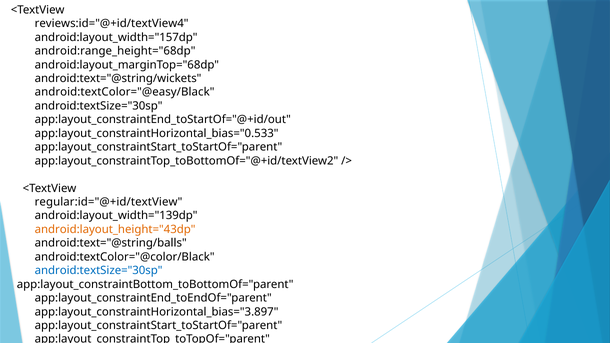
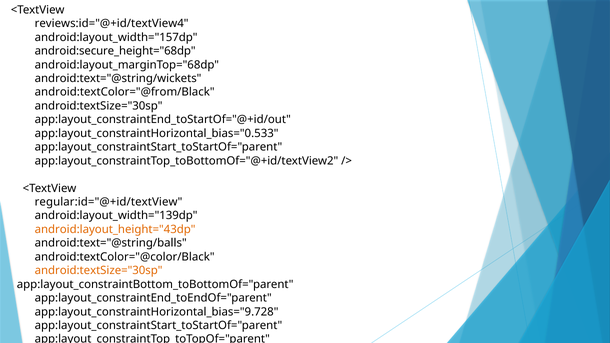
android:range_height="68dp: android:range_height="68dp -> android:secure_height="68dp
android:textColor="@easy/Black: android:textColor="@easy/Black -> android:textColor="@from/Black
android:textSize="30sp at (99, 271) colour: blue -> orange
app:layout_constraintHorizontal_bias="3.897: app:layout_constraintHorizontal_bias="3.897 -> app:layout_constraintHorizontal_bias="9.728
